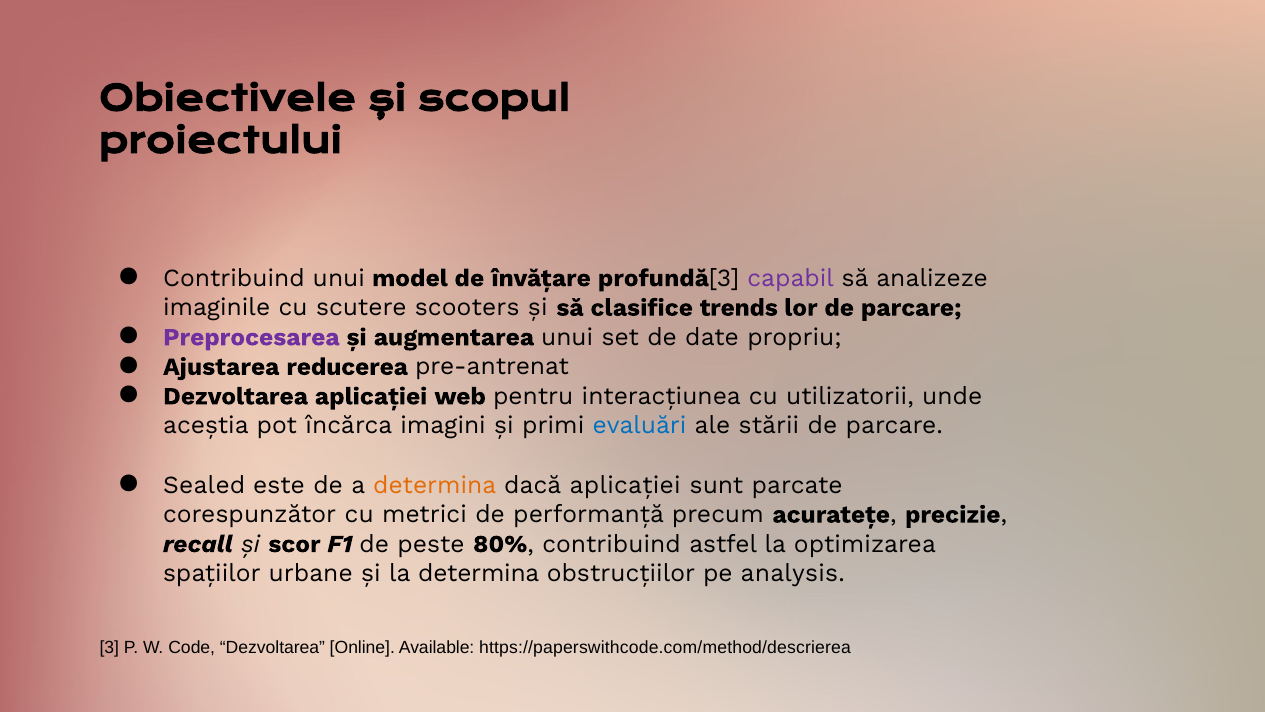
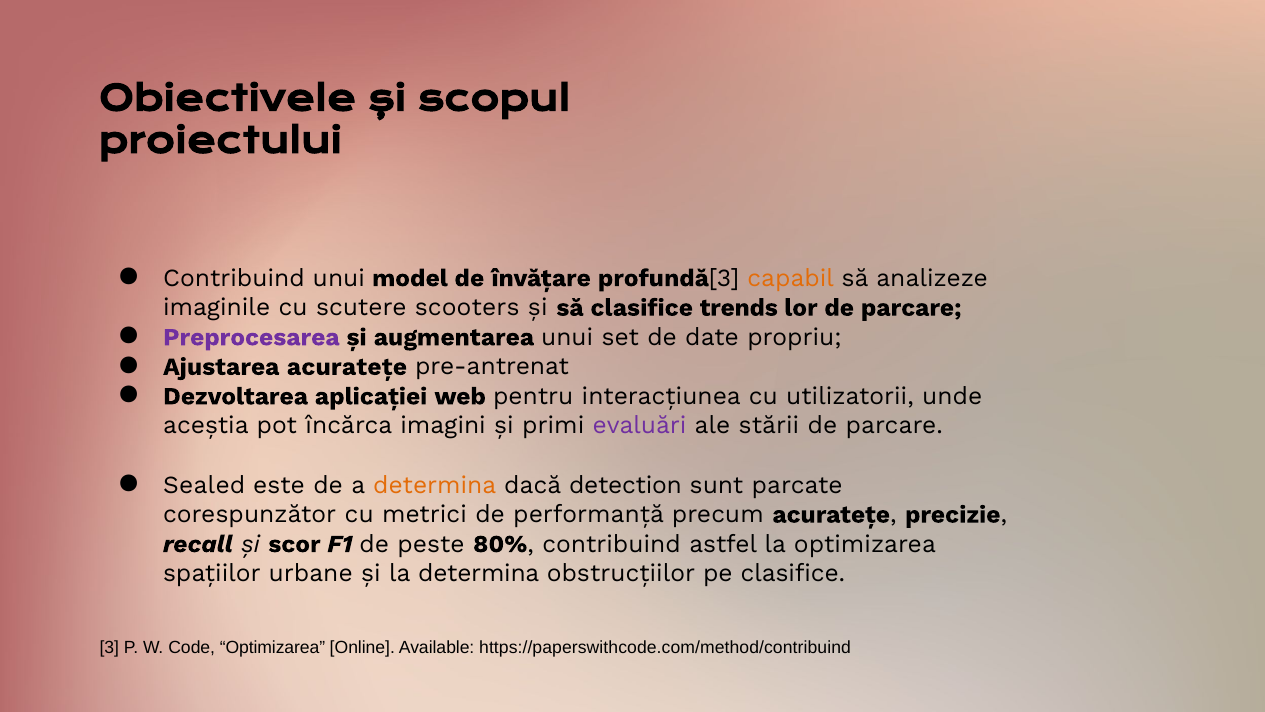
capabil colour: purple -> orange
Ajustarea reducerea: reducerea -> acuratețe
evaluări colour: blue -> purple
dacă aplicației: aplicației -> detection
pe analysis: analysis -> clasifice
Code Dezvoltarea: Dezvoltarea -> Optimizarea
https://paperswithcode.com/method/descrierea: https://paperswithcode.com/method/descrierea -> https://paperswithcode.com/method/contribuind
